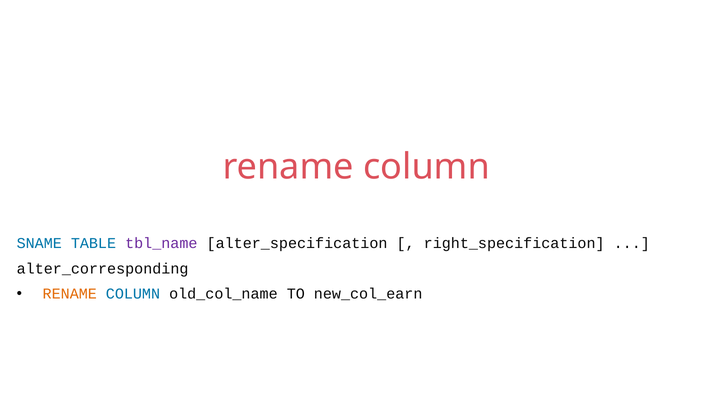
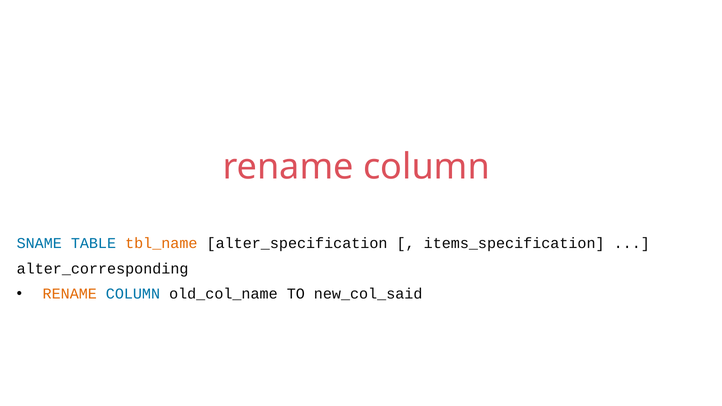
tbl_name colour: purple -> orange
right_specification: right_specification -> items_specification
new_col_earn: new_col_earn -> new_col_said
